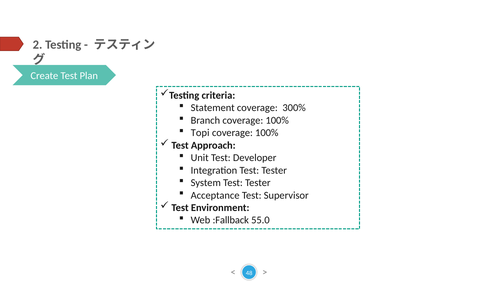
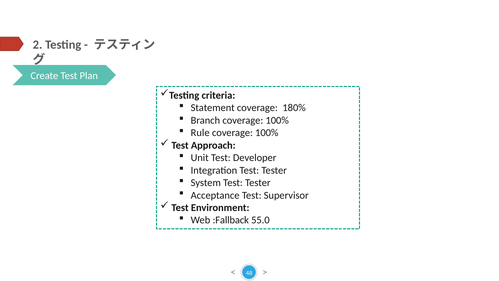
300%: 300% -> 180%
Topi: Topi -> Rule
